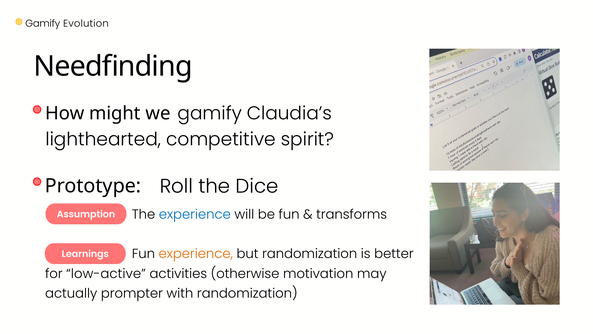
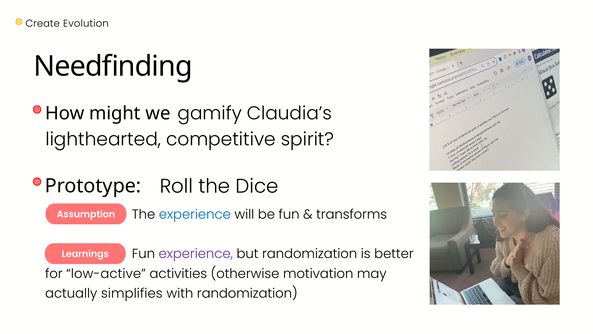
Gamify at (43, 23): Gamify -> Create
experience at (196, 254) colour: orange -> purple
prompter: prompter -> simplifies
